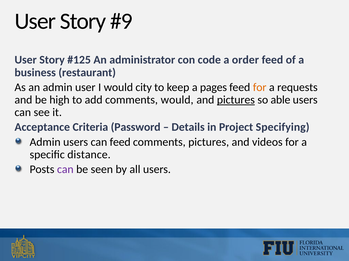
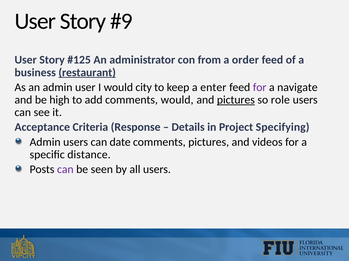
code: code -> from
restaurant underline: none -> present
pages: pages -> enter
for at (260, 88) colour: orange -> purple
requests: requests -> navigate
able: able -> role
Password: Password -> Response
can feed: feed -> date
